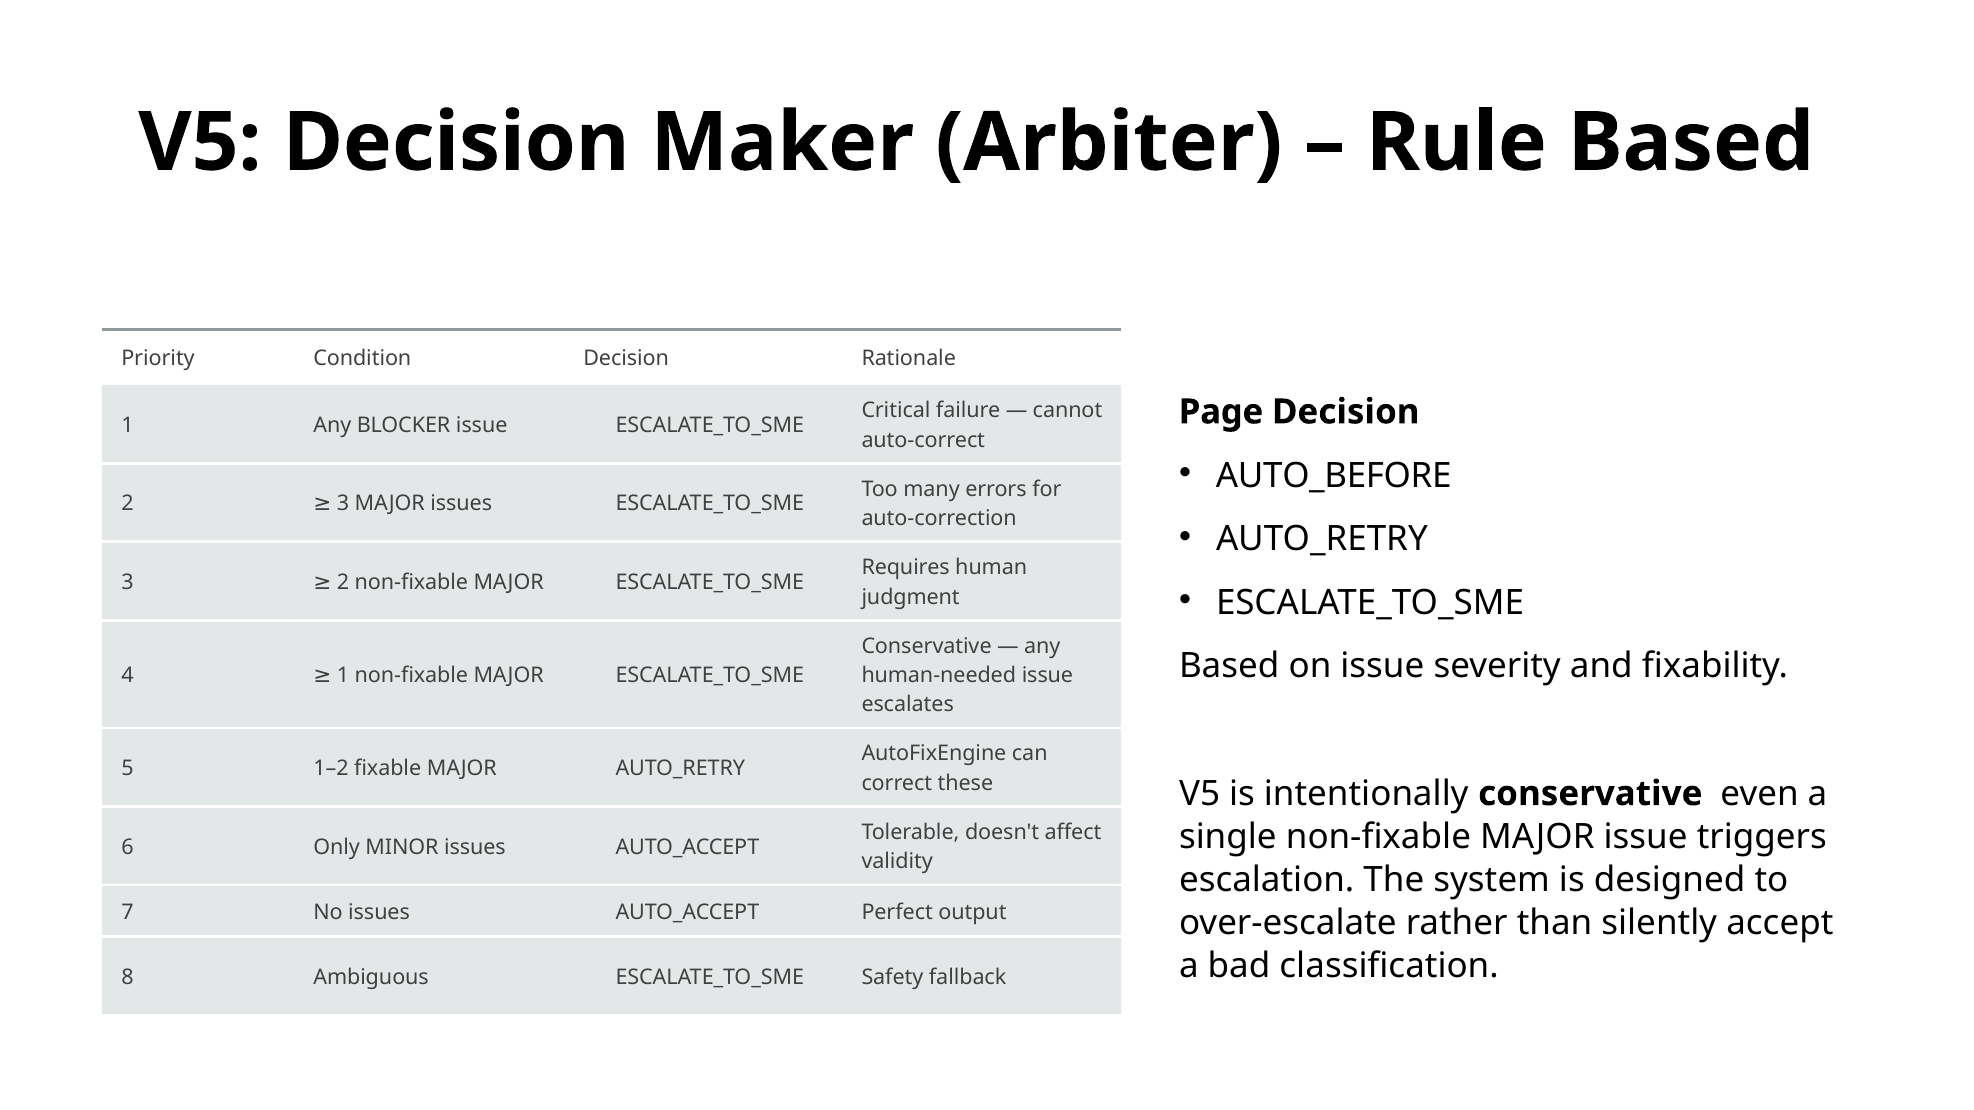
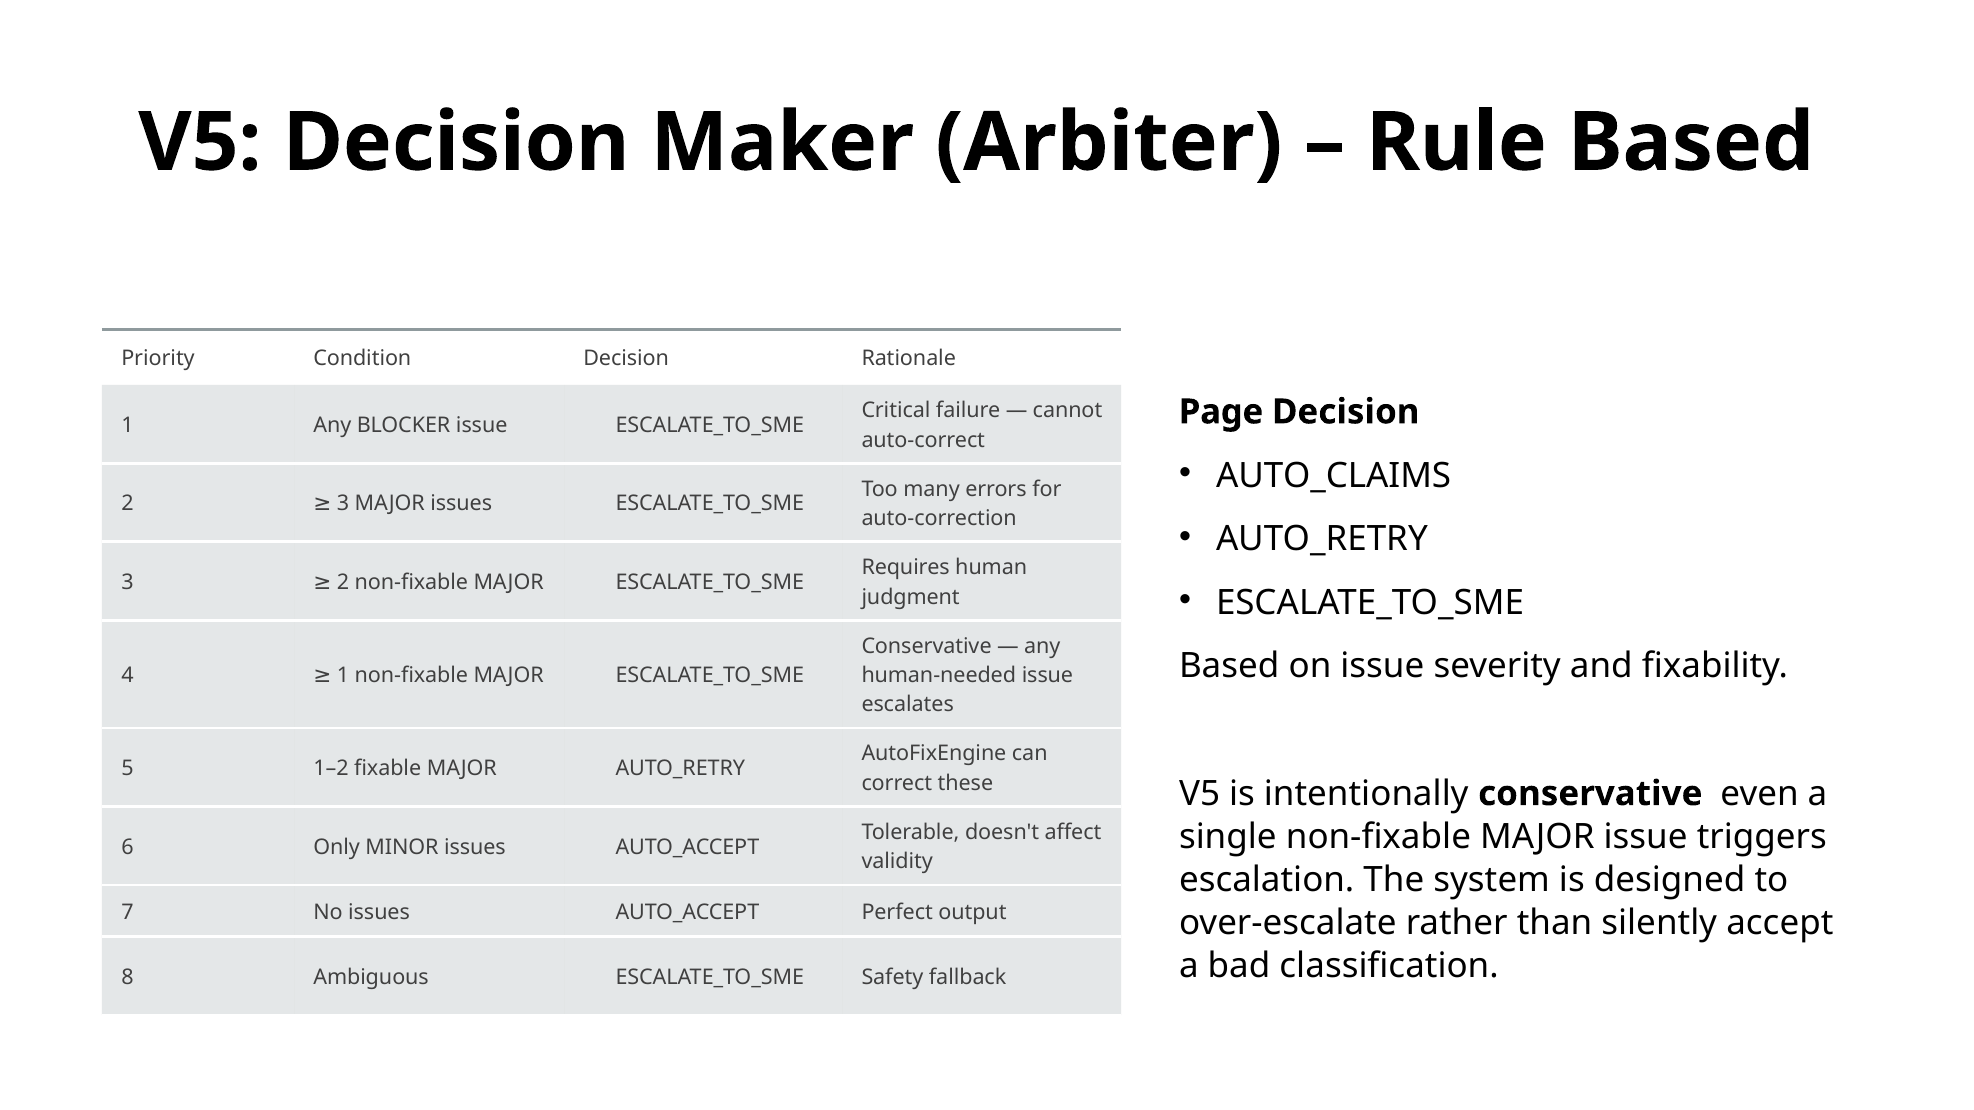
AUTO_BEFORE: AUTO_BEFORE -> AUTO_CLAIMS
